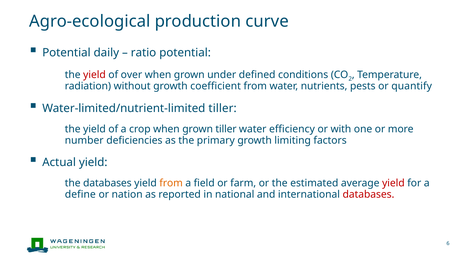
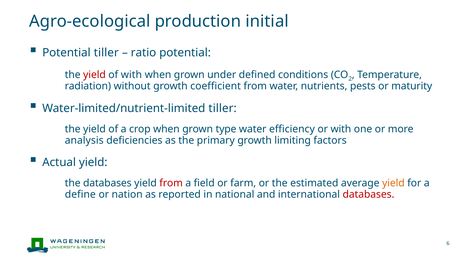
curve: curve -> initial
Potential daily: daily -> tiller
of over: over -> with
quantify: quantify -> maturity
grown tiller: tiller -> type
number: number -> analysis
from at (171, 183) colour: orange -> red
yield at (393, 183) colour: red -> orange
